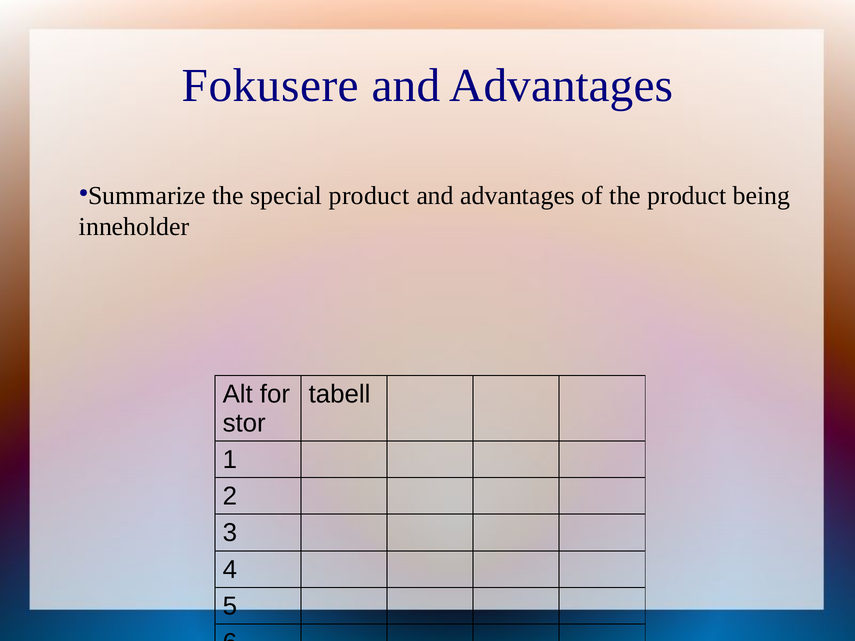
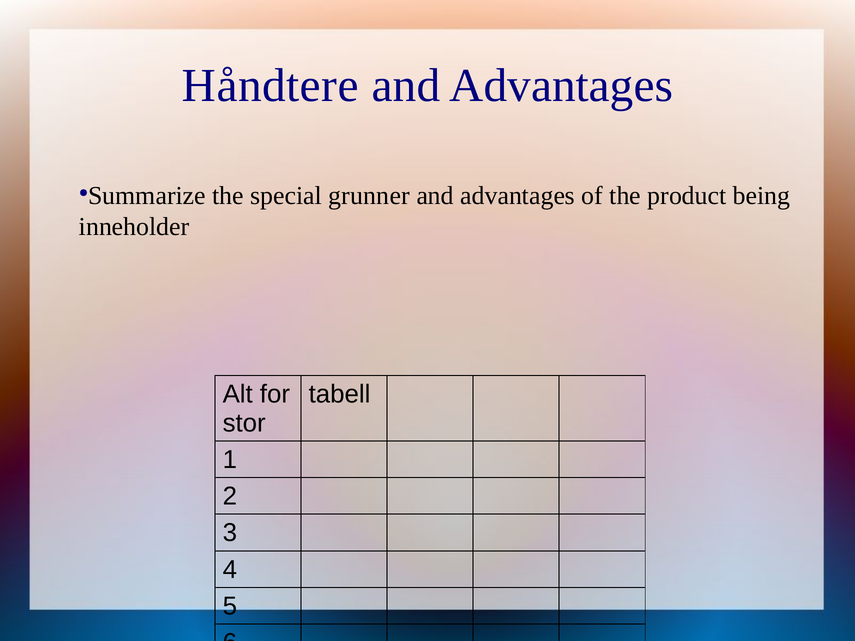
Fokusere: Fokusere -> Håndtere
special product: product -> grunner
